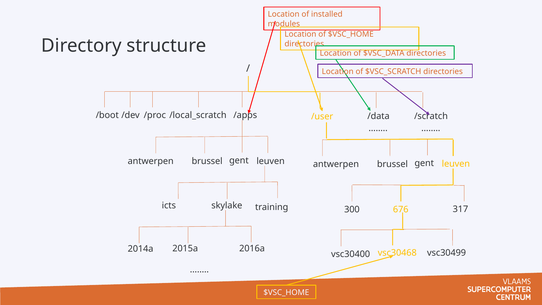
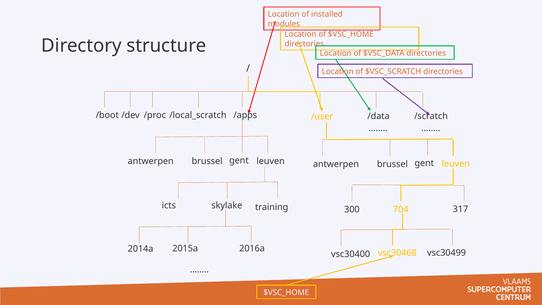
676: 676 -> 704
